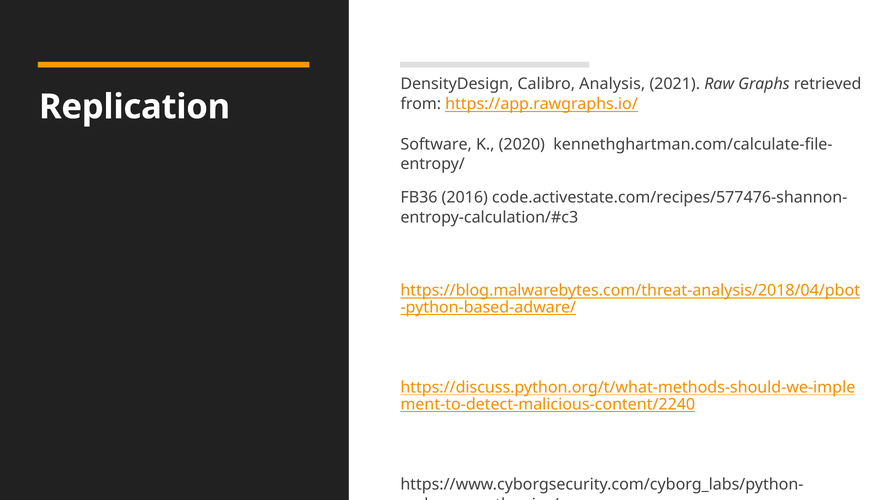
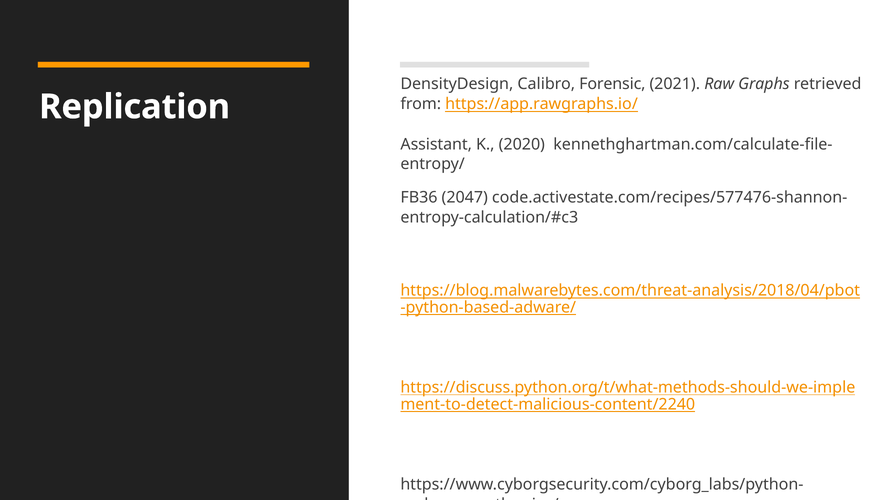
Analysis: Analysis -> Forensic
Software: Software -> Assistant
2016: 2016 -> 2047
